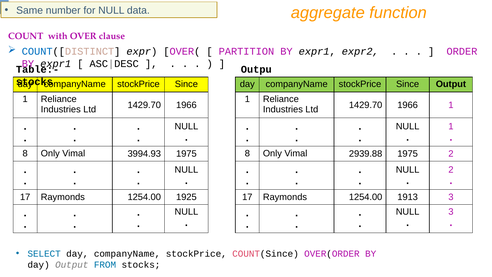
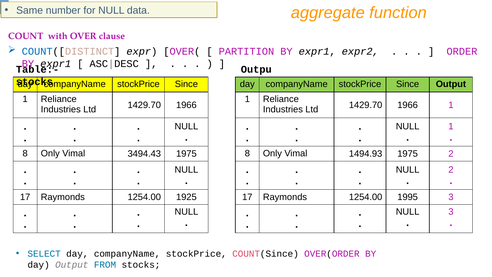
3994.93: 3994.93 -> 3494.43
2939.88: 2939.88 -> 1494.93
1913: 1913 -> 1995
